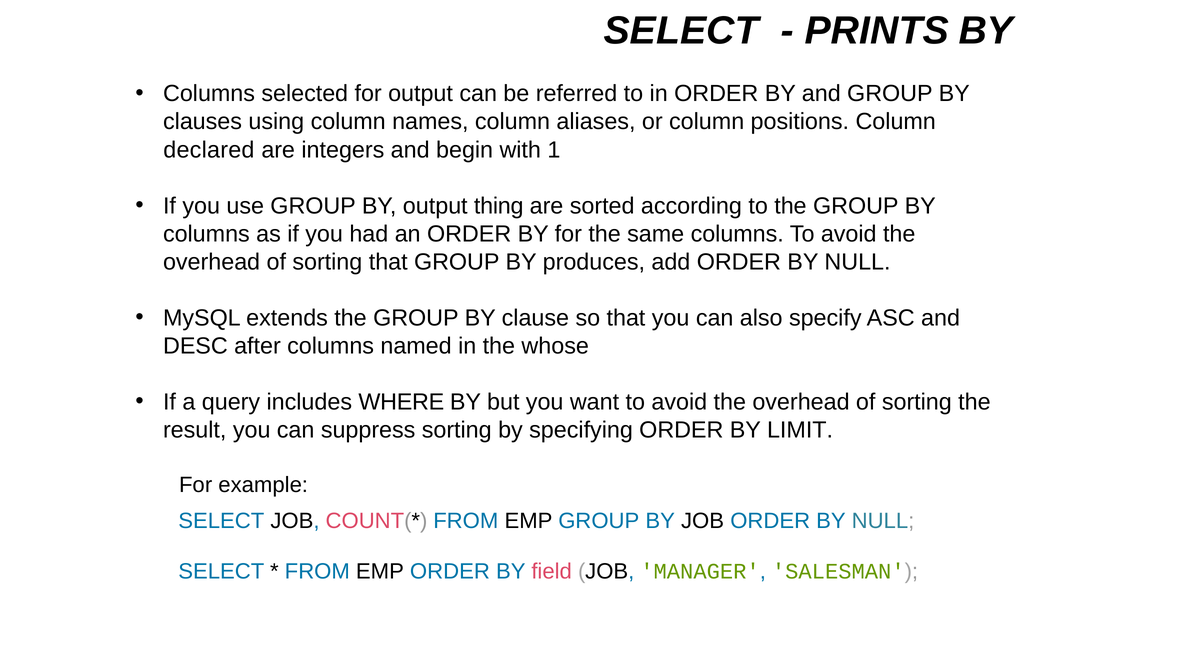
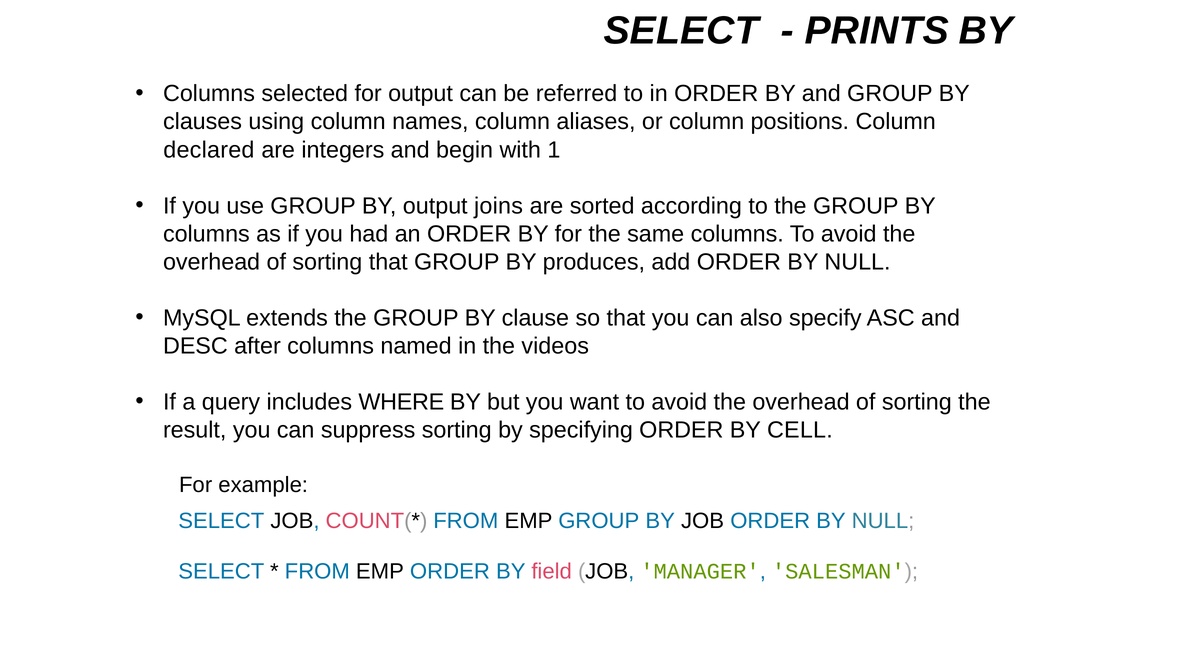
thing: thing -> joins
whose: whose -> videos
LIMIT: LIMIT -> CELL
